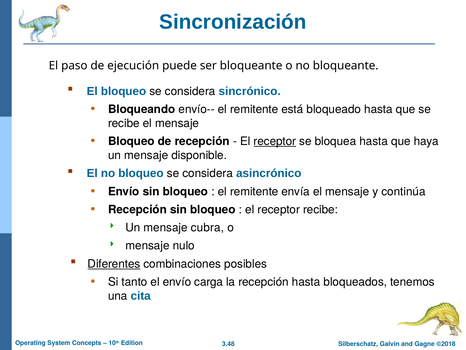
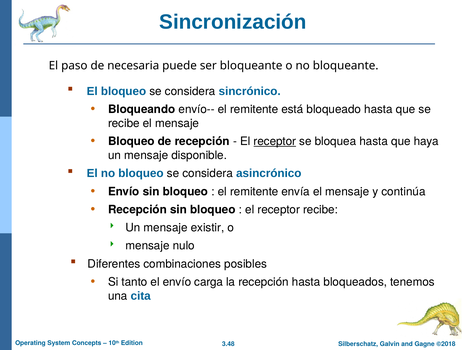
ejecución: ejecución -> necesaria
cubra: cubra -> existir
Diferentes underline: present -> none
